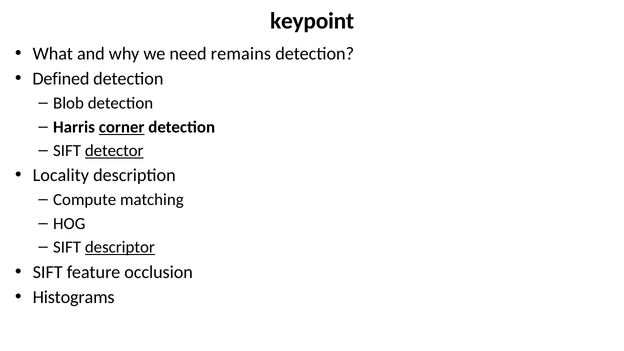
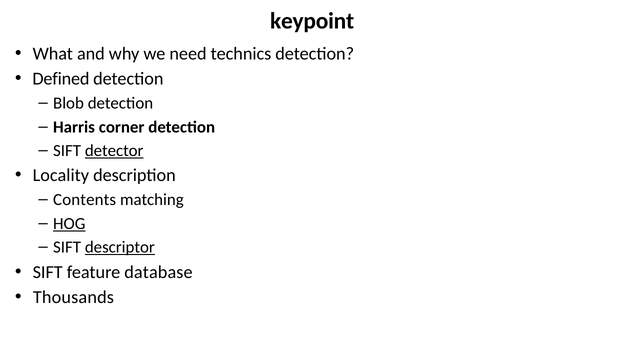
remains: remains -> technics
corner underline: present -> none
Compute: Compute -> Contents
HOG underline: none -> present
occlusion: occlusion -> database
Histograms: Histograms -> Thousands
